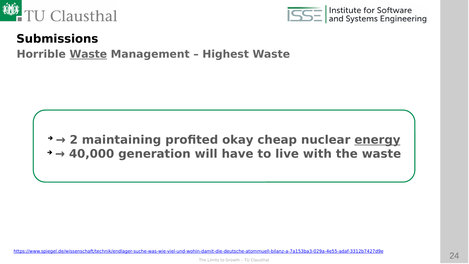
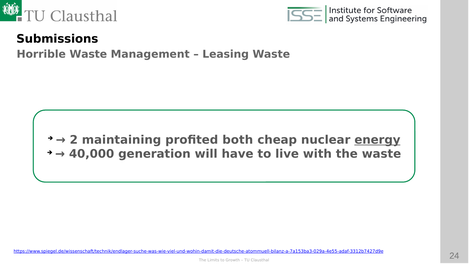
Waste at (88, 54) underline: present -> none
Highest: Highest -> Leasing
okay: okay -> both
